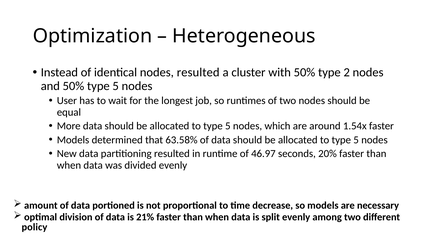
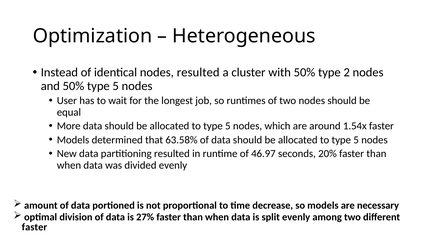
21%: 21% -> 27%
policy at (34, 227): policy -> faster
